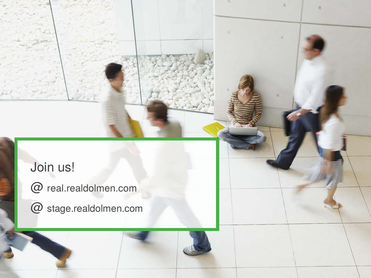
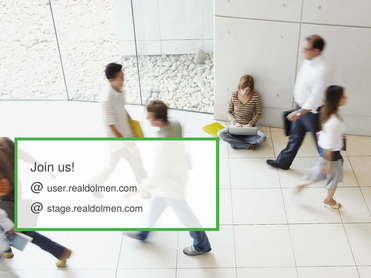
real.realdolmen.com: real.realdolmen.com -> user.realdolmen.com
